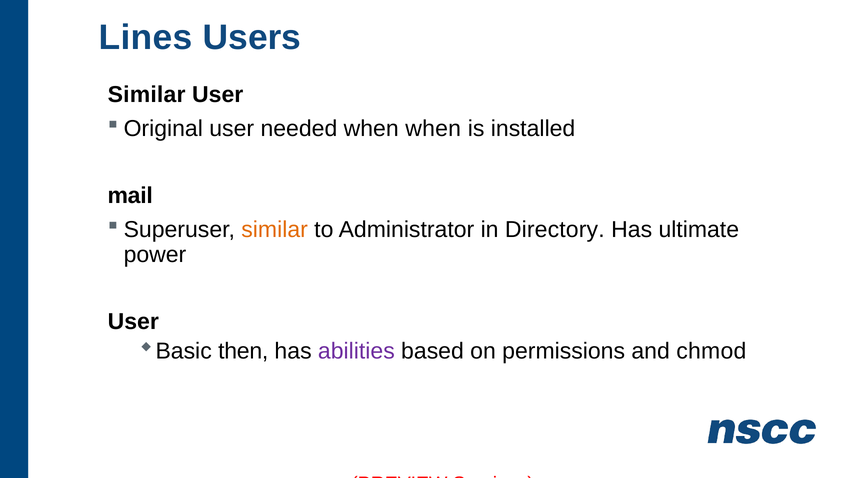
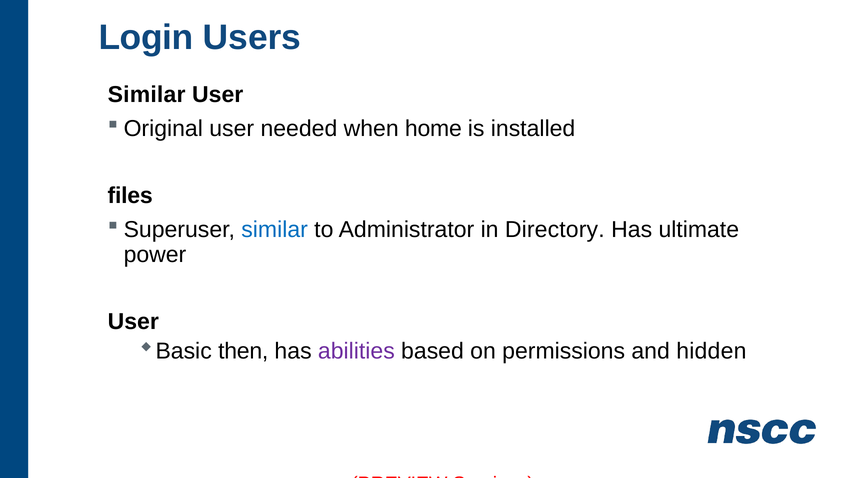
Lines: Lines -> Login
when when: when -> home
mail: mail -> files
similar at (275, 230) colour: orange -> blue
chmod: chmod -> hidden
